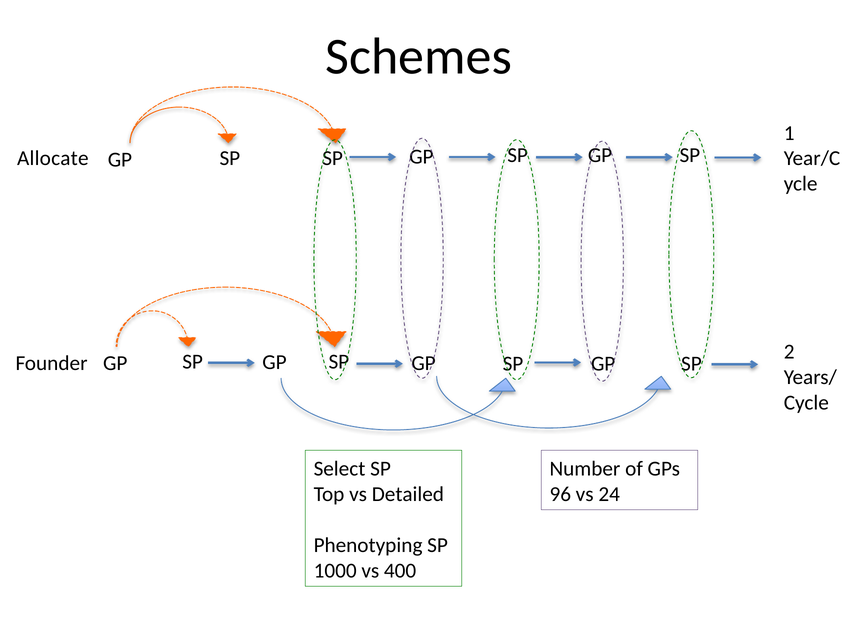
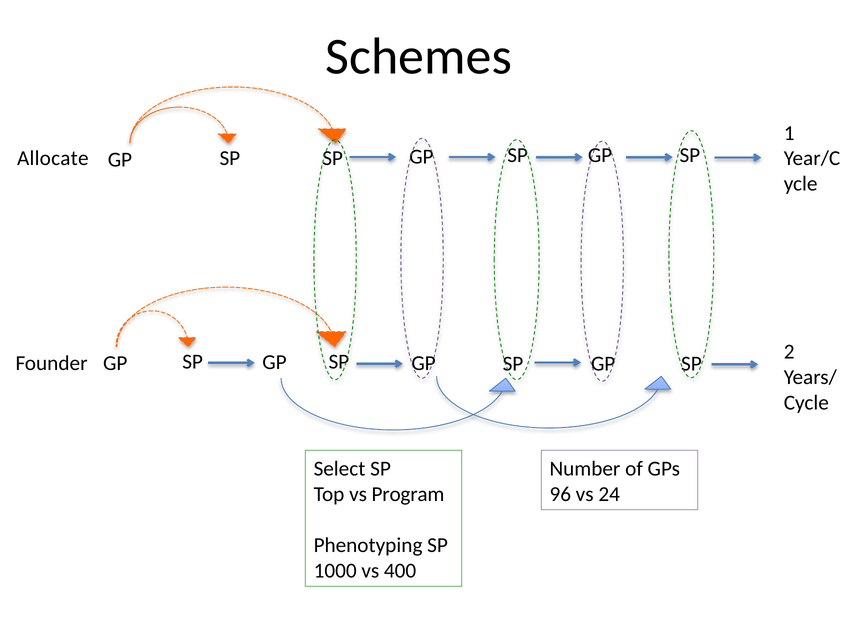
Detailed: Detailed -> Program
